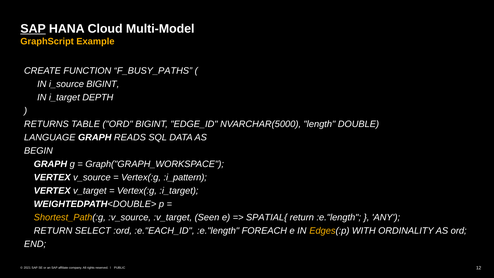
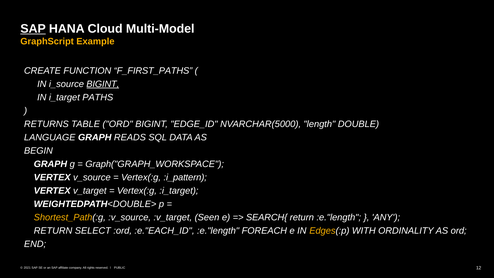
F_BUSY_PATHS: F_BUSY_PATHS -> F_FIRST_PATHS
BIGINT at (103, 84) underline: none -> present
DEPTH: DEPTH -> PATHS
SPATIAL{: SPATIAL{ -> SEARCH{
